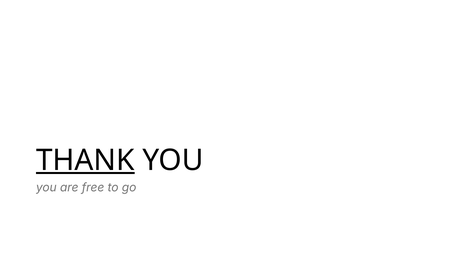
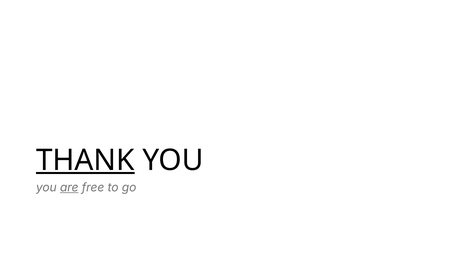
are underline: none -> present
